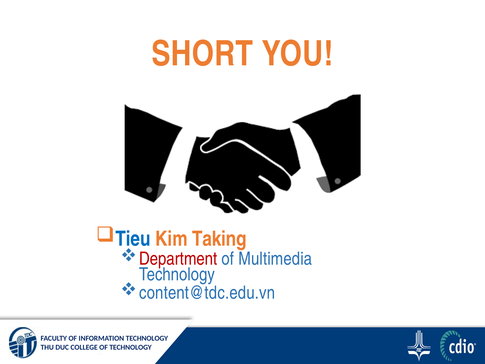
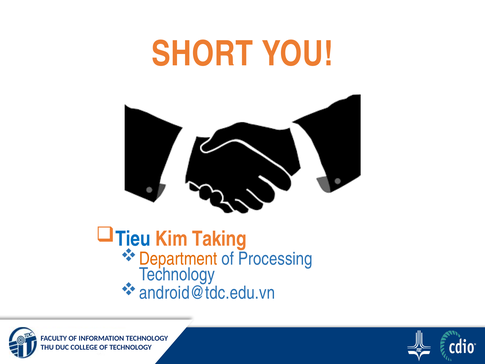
Department colour: red -> orange
Multimedia: Multimedia -> Processing
content@tdc.edu.vn: content@tdc.edu.vn -> android@tdc.edu.vn
